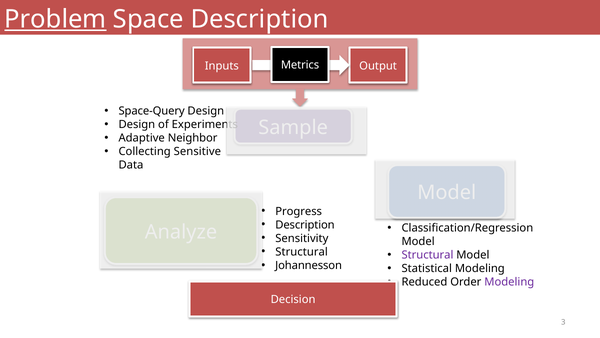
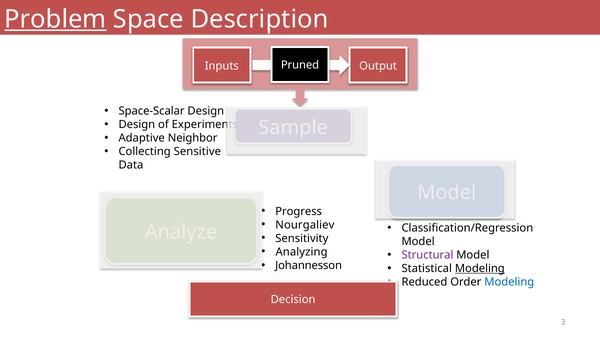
Metrics: Metrics -> Pruned
Space-Query: Space-Query -> Space-Scalar
Description at (305, 224): Description -> Nourgaliev
Structural at (302, 251): Structural -> Analyzing
Modeling at (480, 268) underline: none -> present
Modeling at (509, 282) colour: purple -> blue
